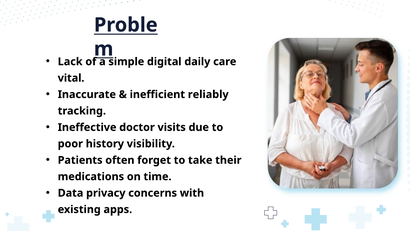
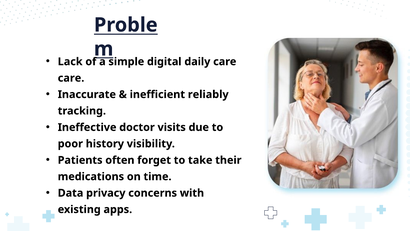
vital at (71, 78): vital -> care
